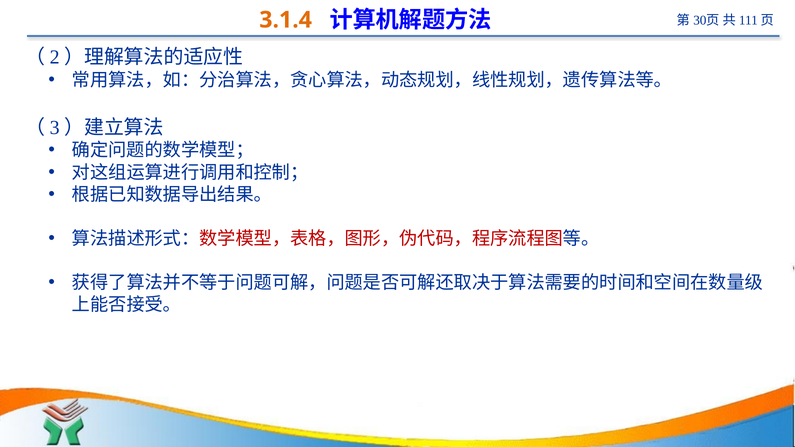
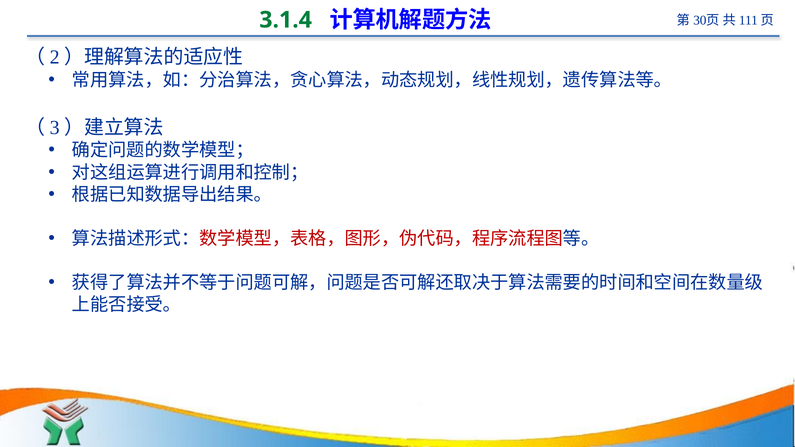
3.1.4 colour: orange -> green
